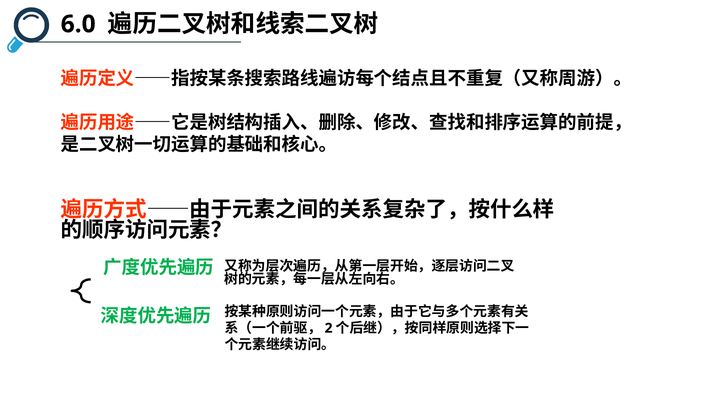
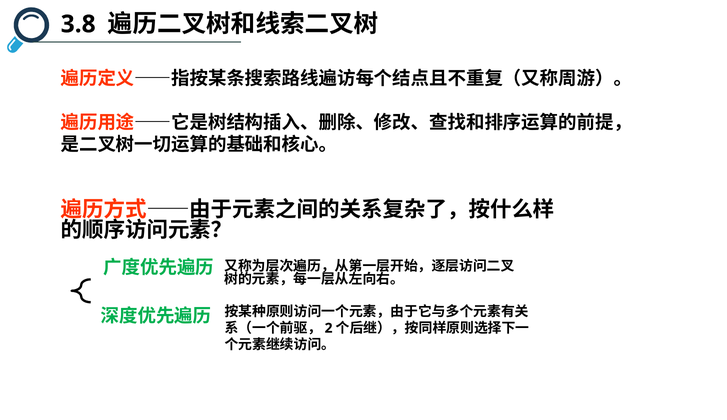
6.0: 6.0 -> 3.8
